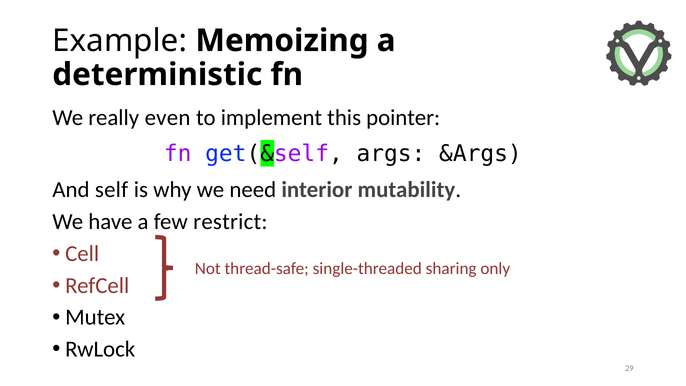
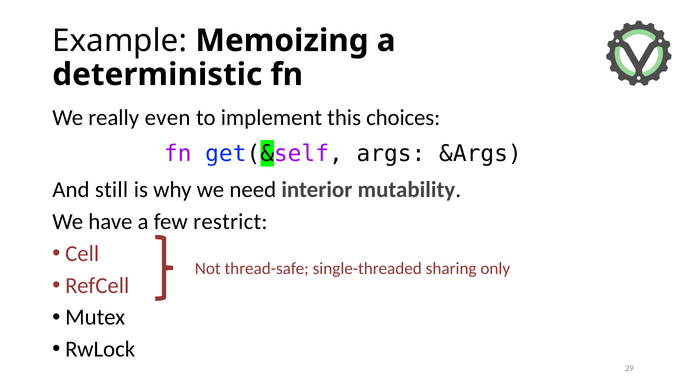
pointer: pointer -> choices
self: self -> still
